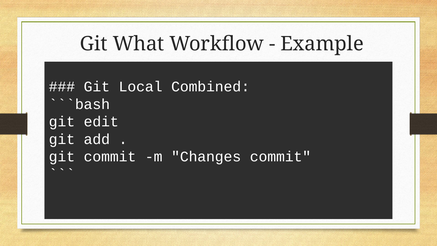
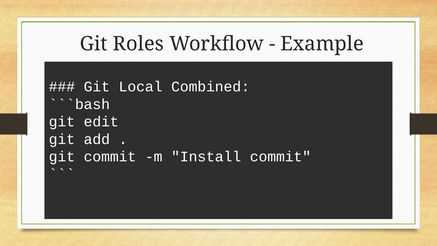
What: What -> Roles
Changes: Changes -> Install
